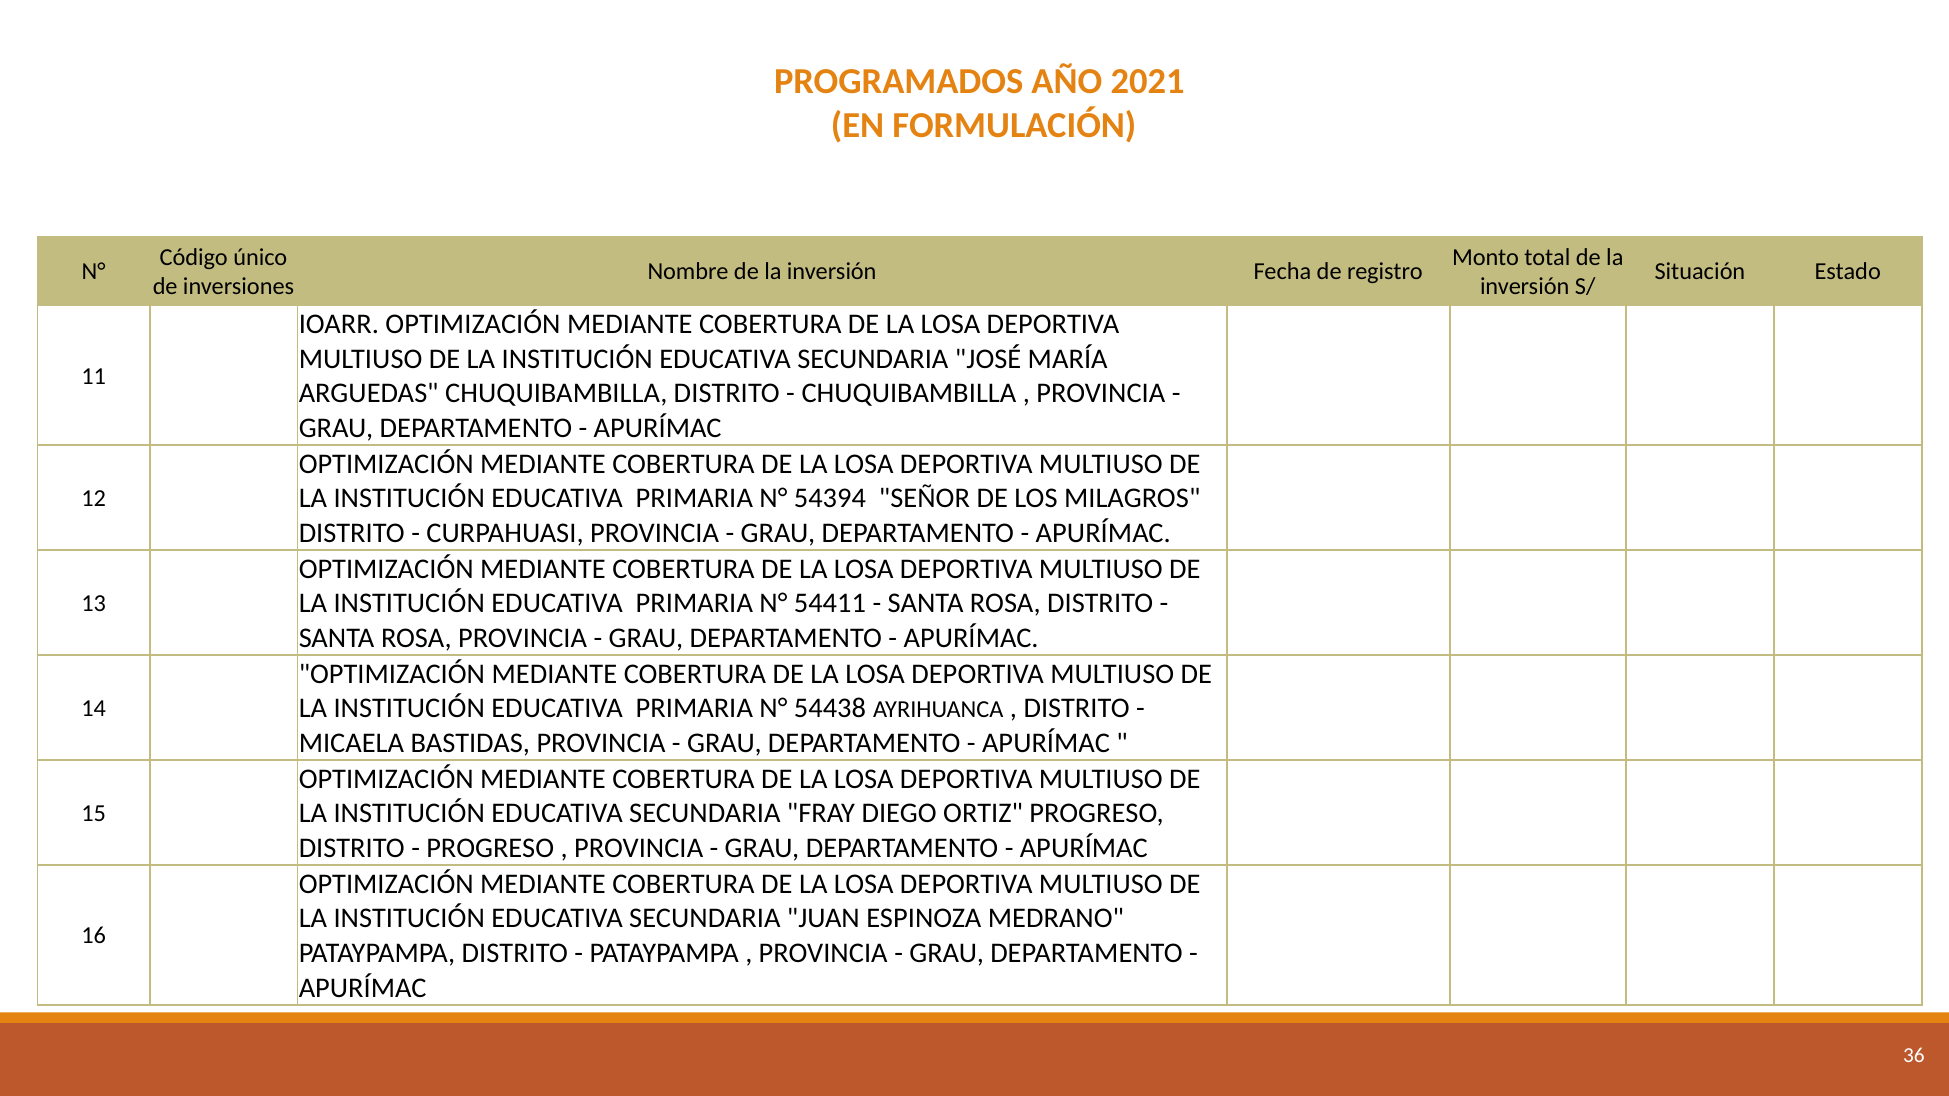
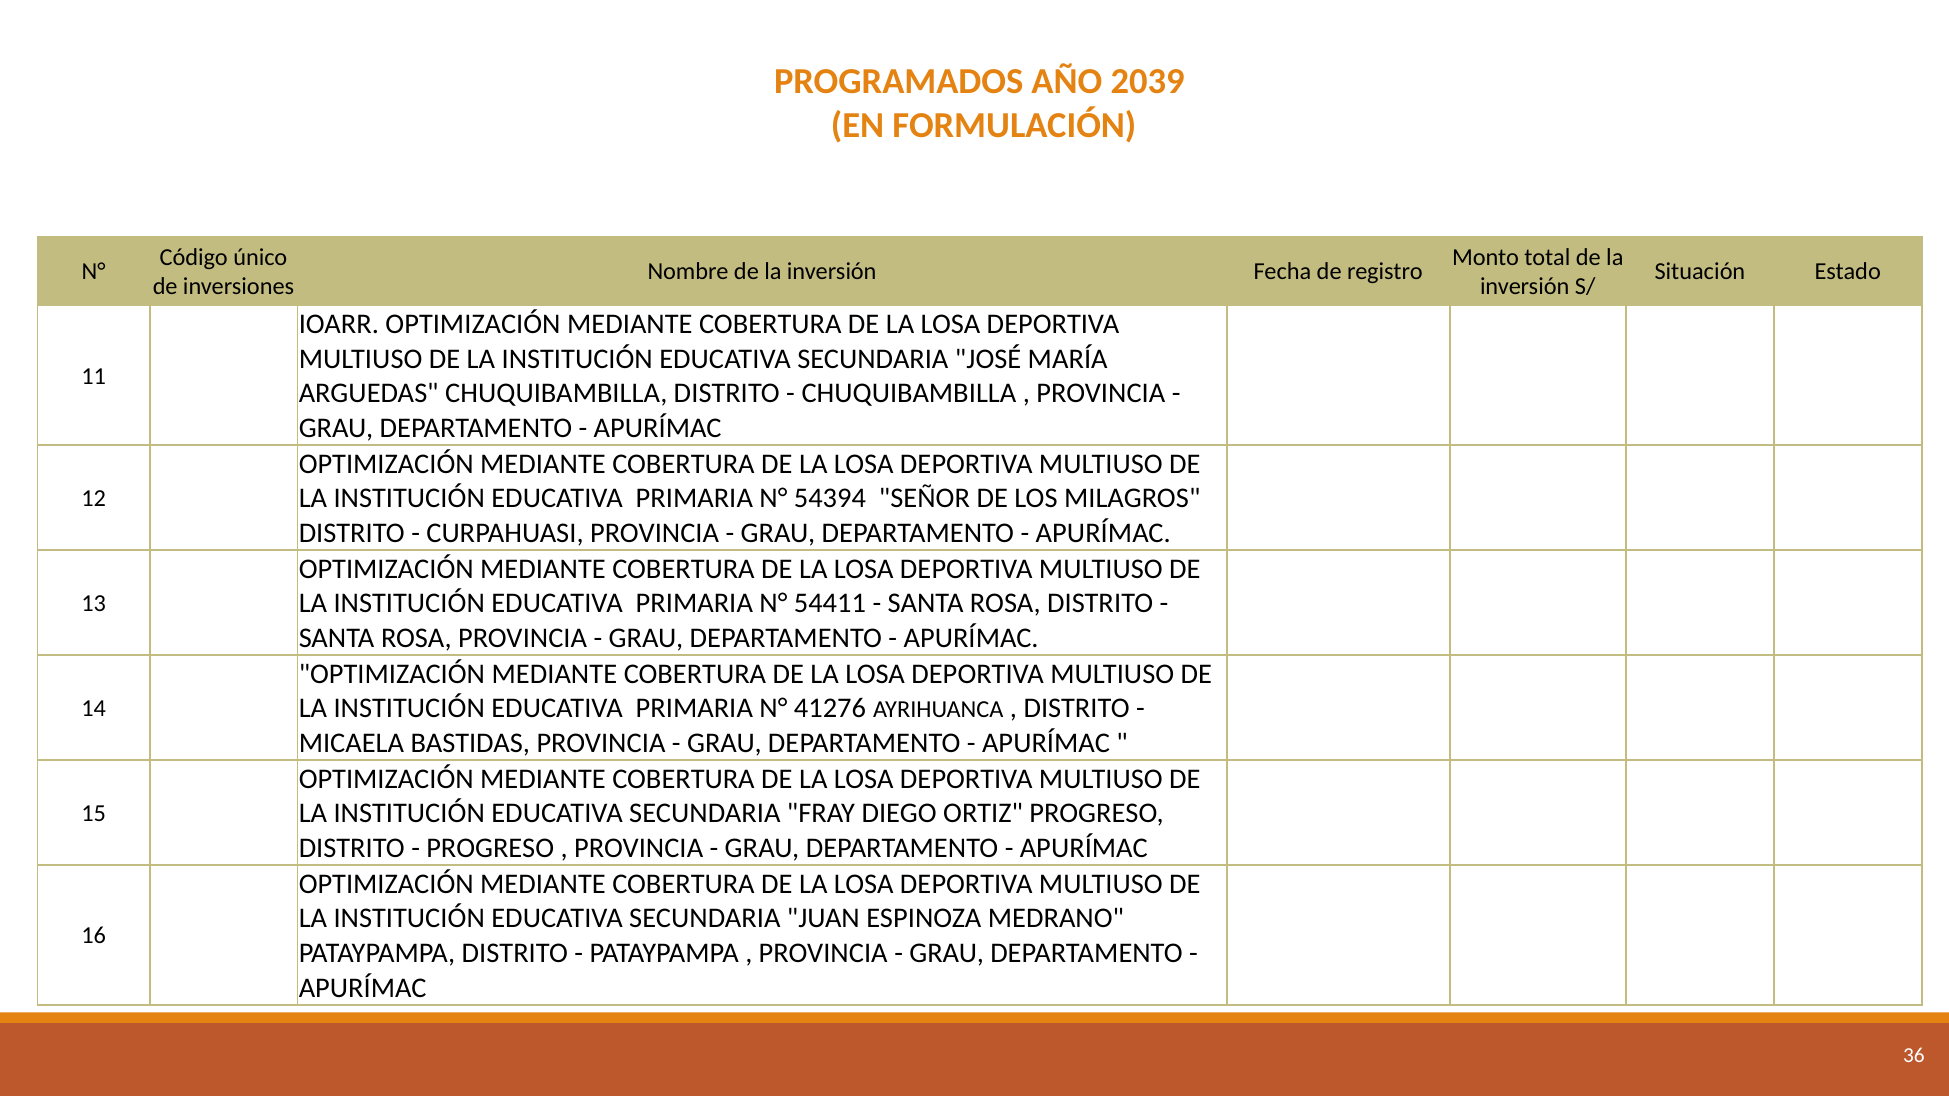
2021: 2021 -> 2039
54438: 54438 -> 41276
